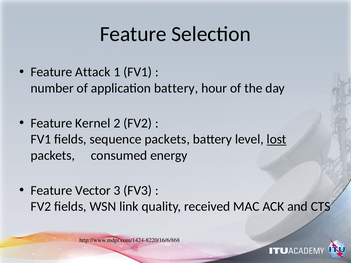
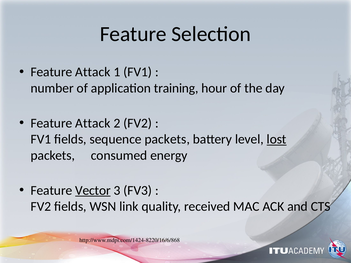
application battery: battery -> training
Kernel at (93, 123): Kernel -> Attack
Vector underline: none -> present
